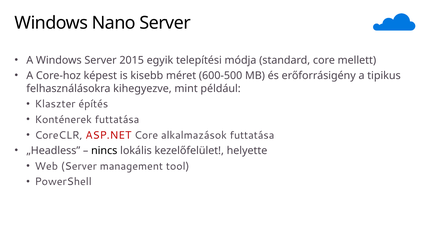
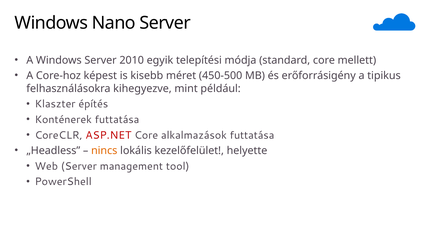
2015: 2015 -> 2010
600-500: 600-500 -> 450-500
nincs colour: black -> orange
